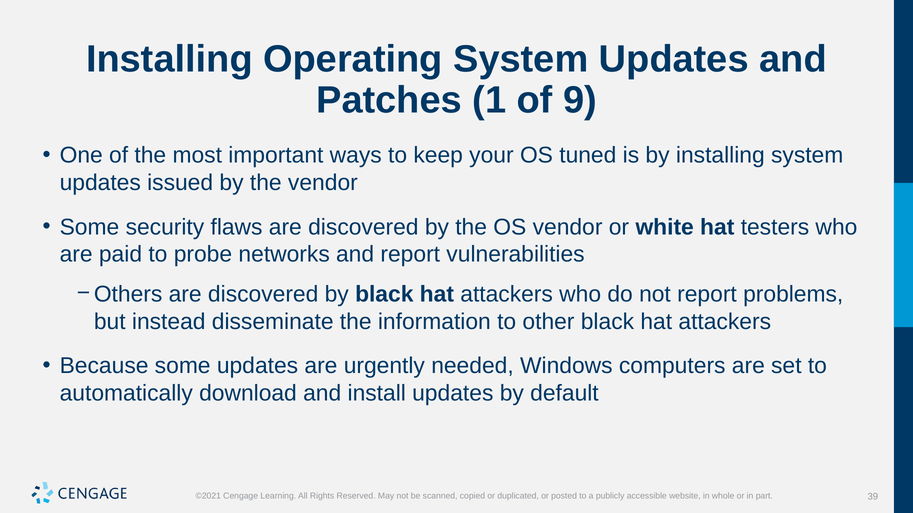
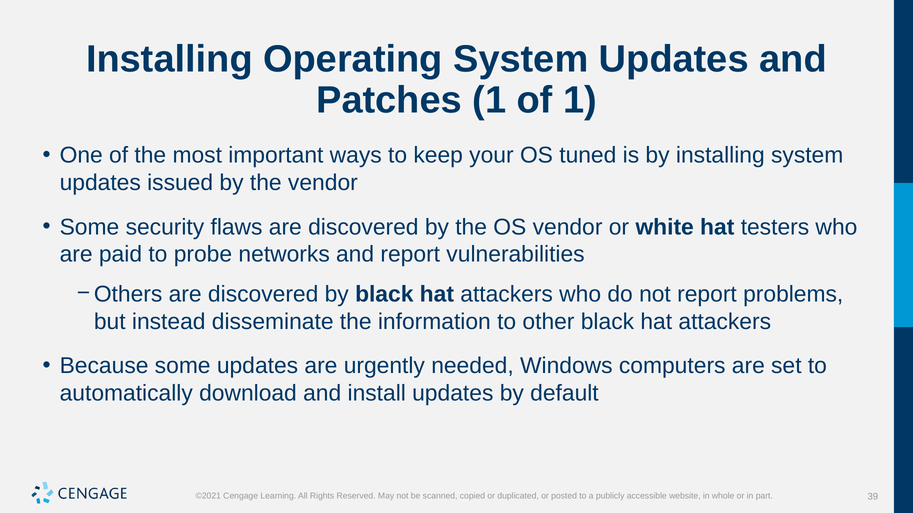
of 9: 9 -> 1
